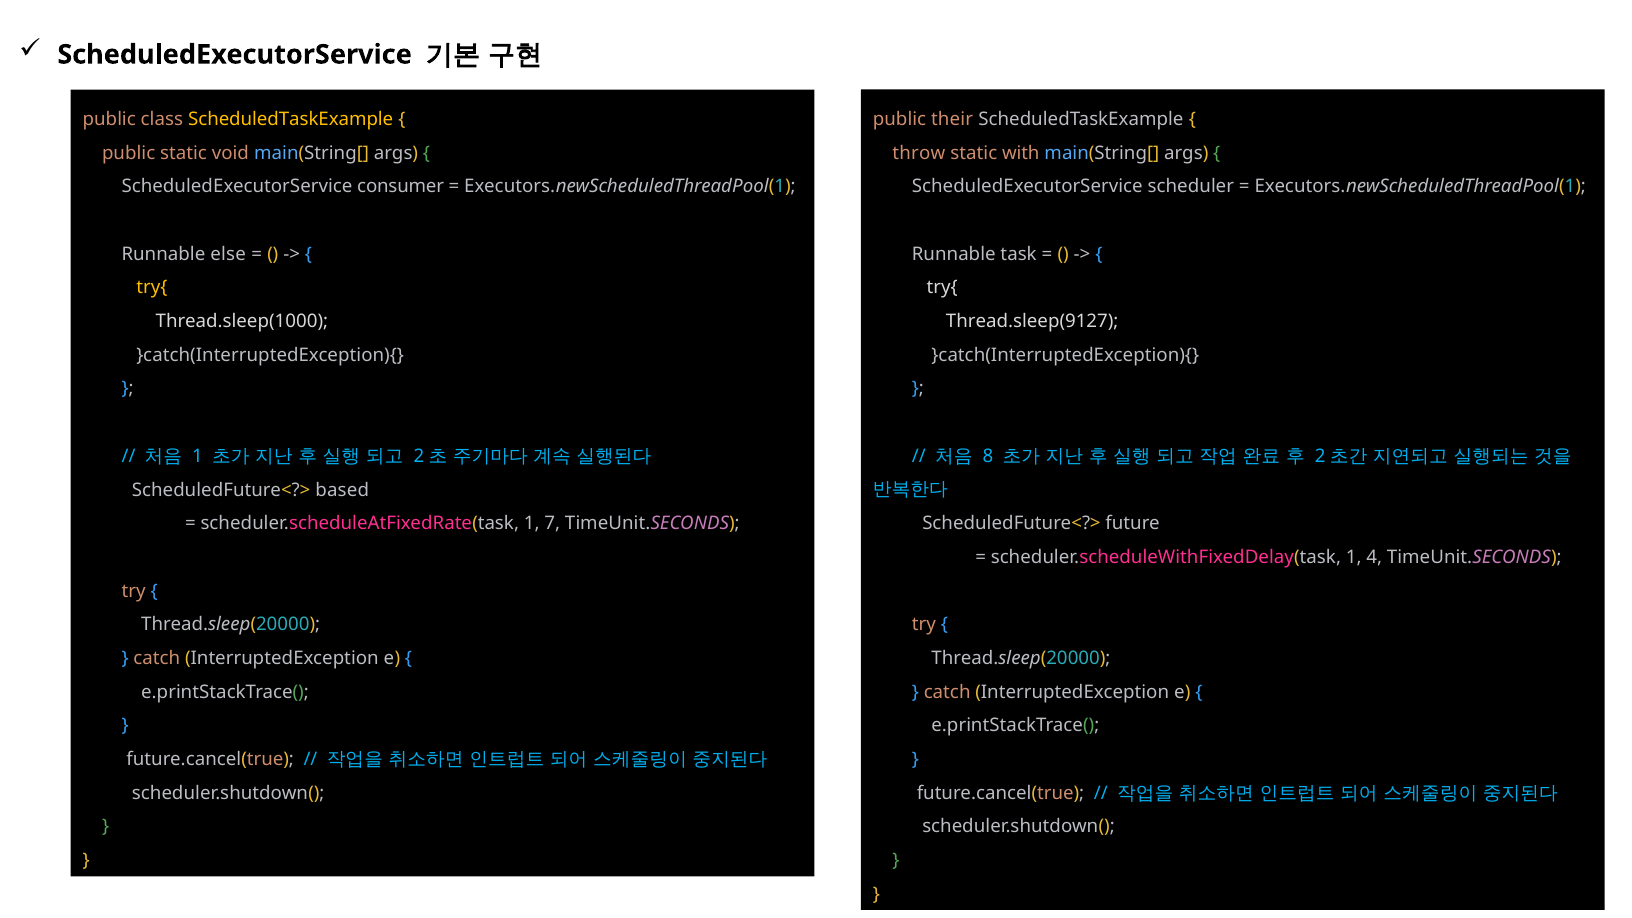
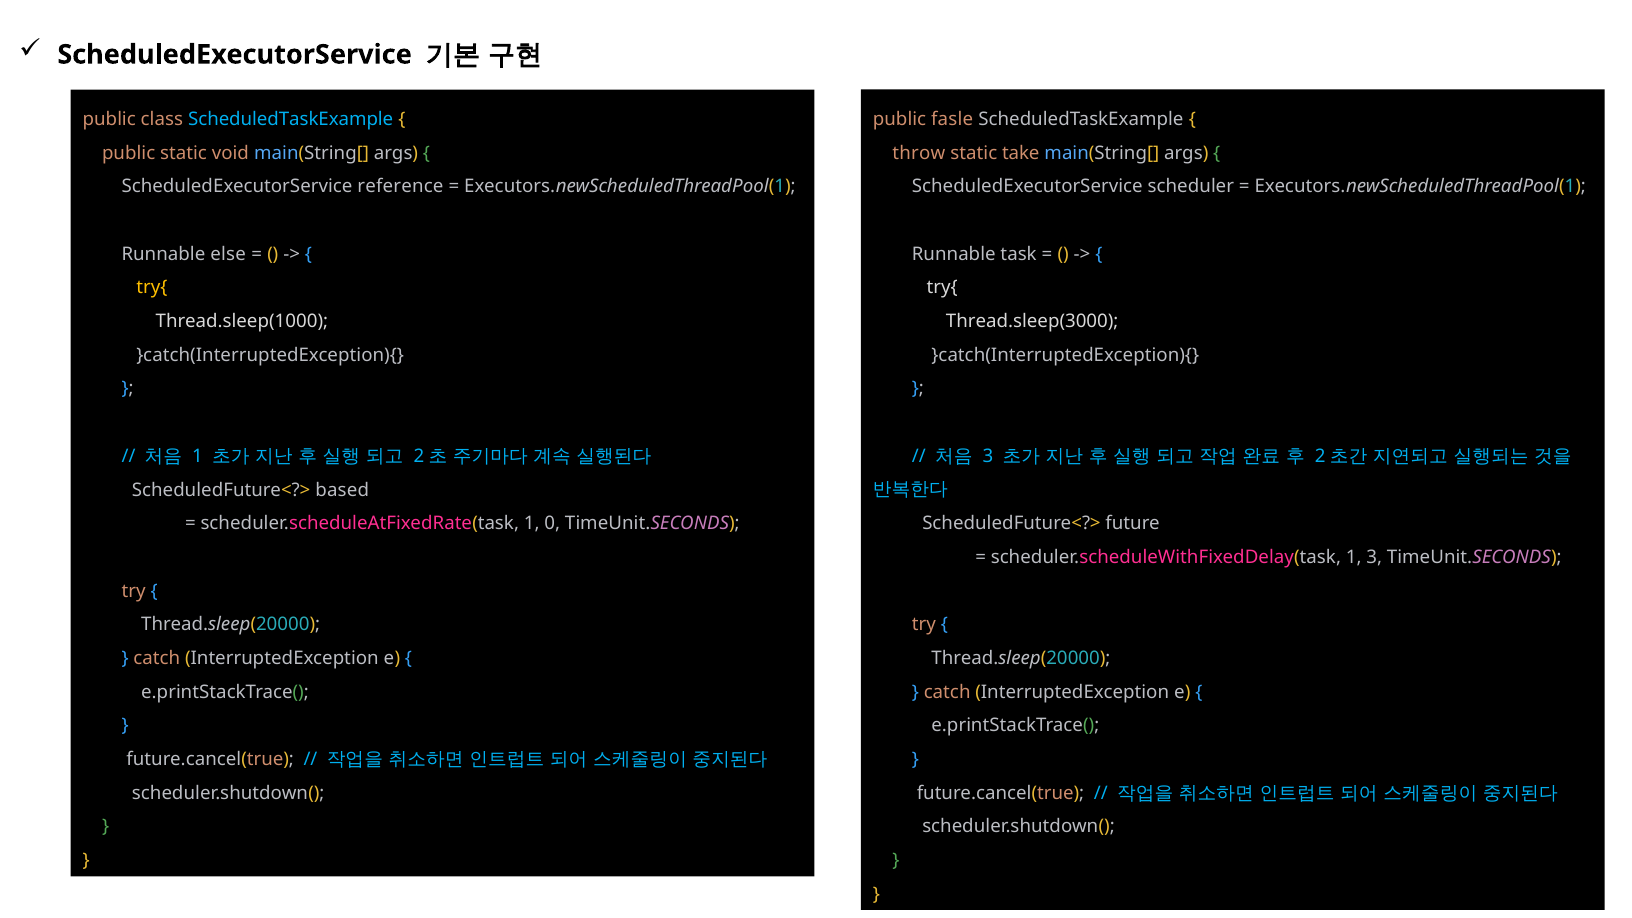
their: their -> fasle
ScheduledTaskExample at (291, 119) colour: yellow -> light blue
with: with -> take
consumer: consumer -> reference
Thread.sleep(9127: Thread.sleep(9127 -> Thread.sleep(3000
8 at (988, 456): 8 -> 3
7: 7 -> 0
1 4: 4 -> 3
